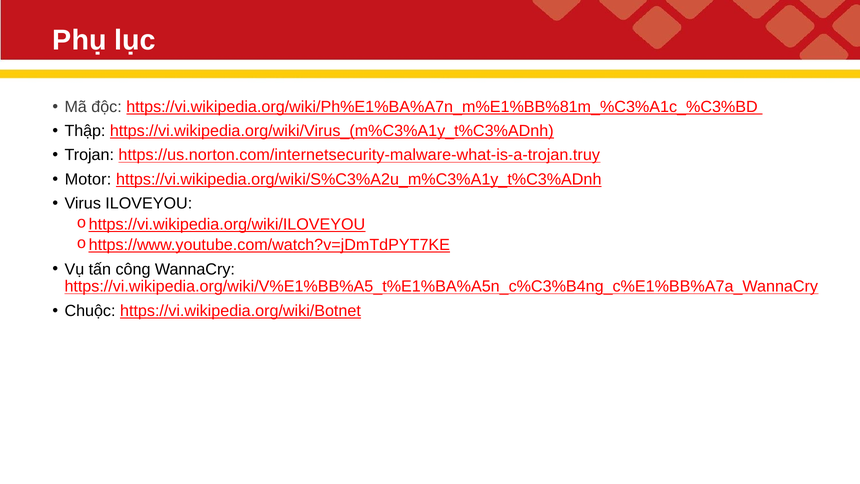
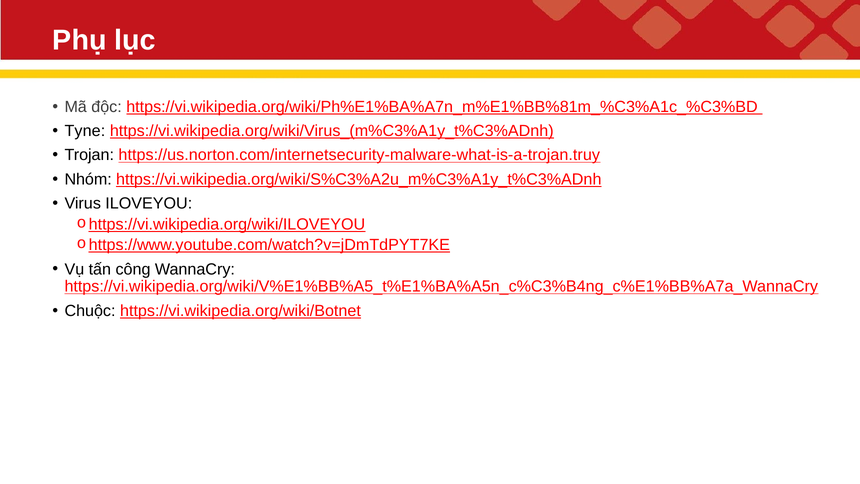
Thập: Thập -> Tyne
Motor: Motor -> Nhóm
